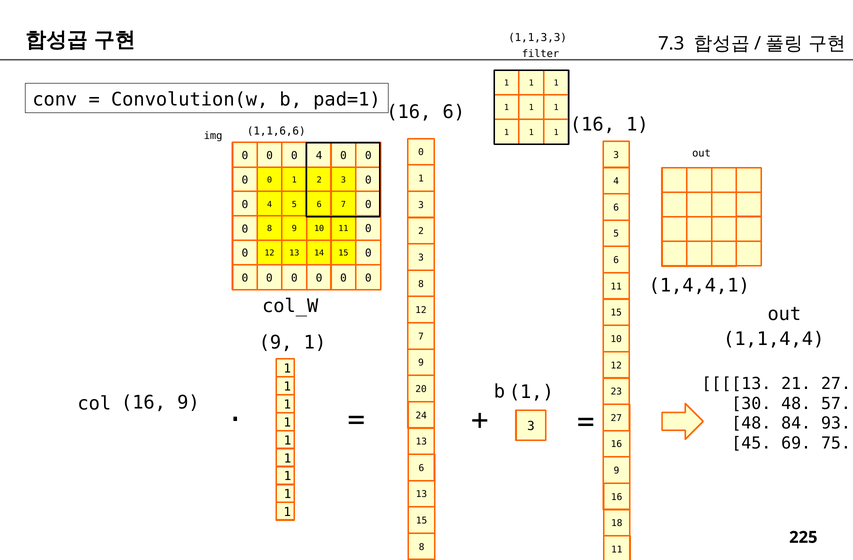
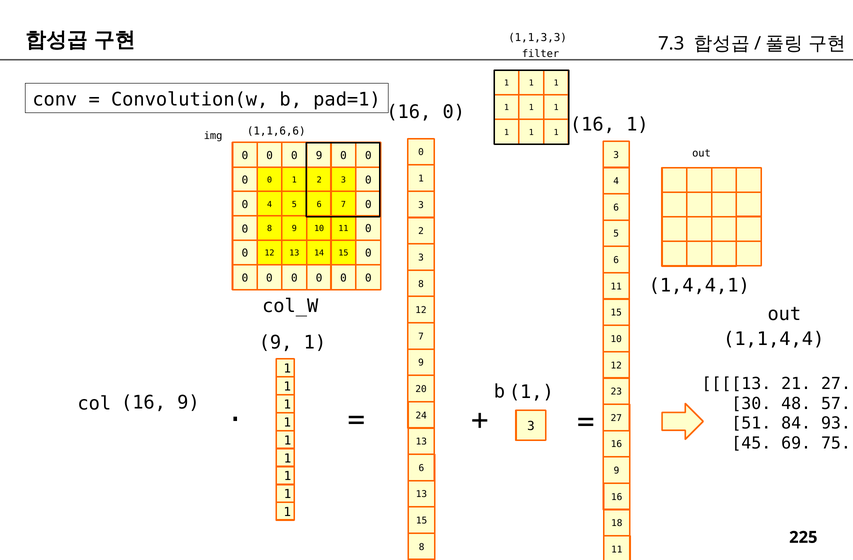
16 6: 6 -> 0
0 4: 4 -> 9
48 at (751, 424): 48 -> 51
